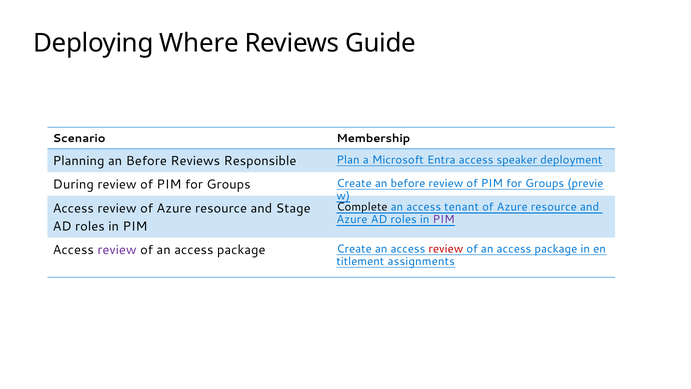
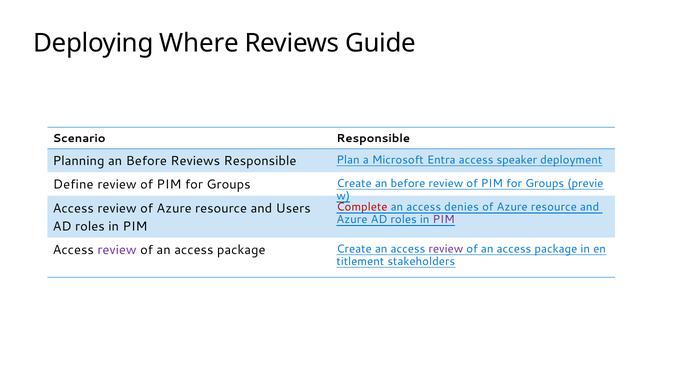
Scenario Membership: Membership -> Responsible
During: During -> Define
Complete colour: black -> red
tenant: tenant -> denies
Stage: Stage -> Users
review at (446, 249) colour: red -> purple
assignments: assignments -> stakeholders
